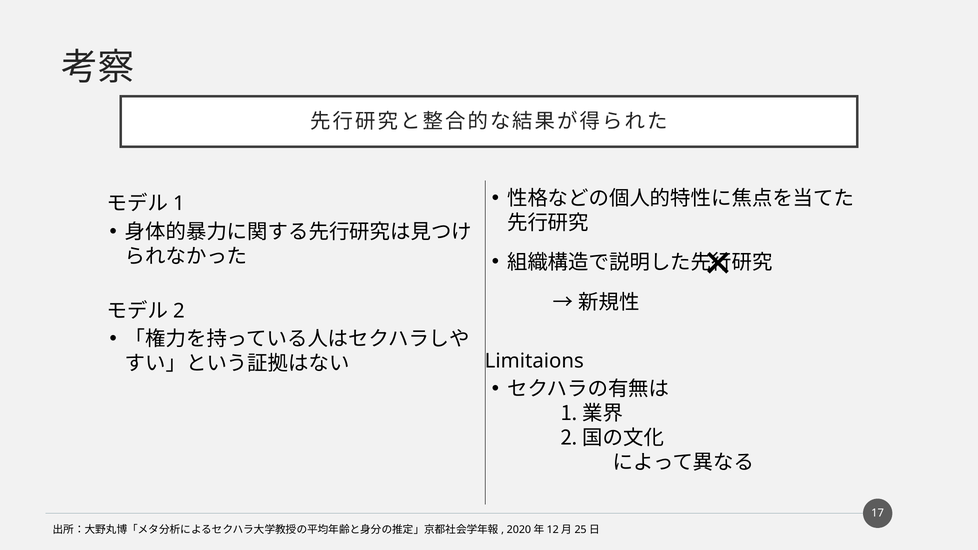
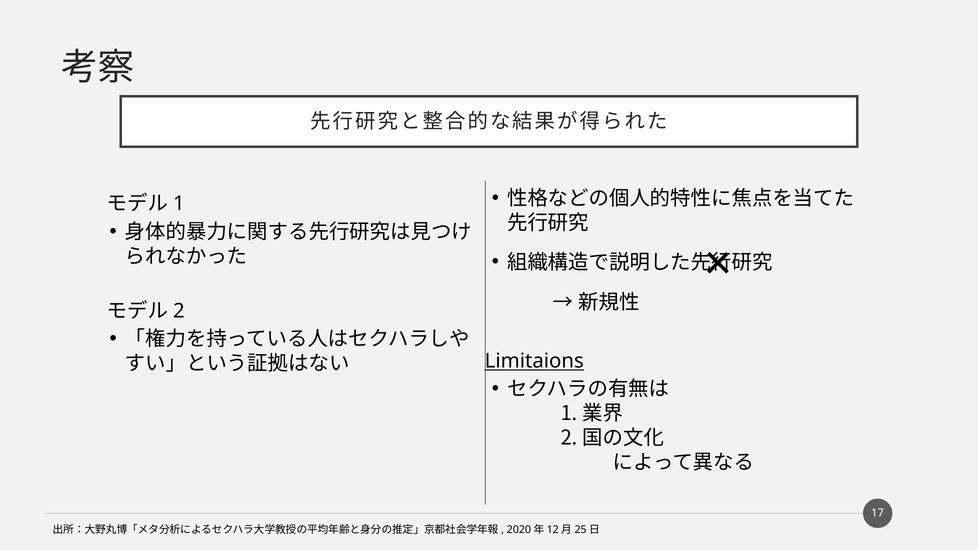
Limitaions underline: none -> present
